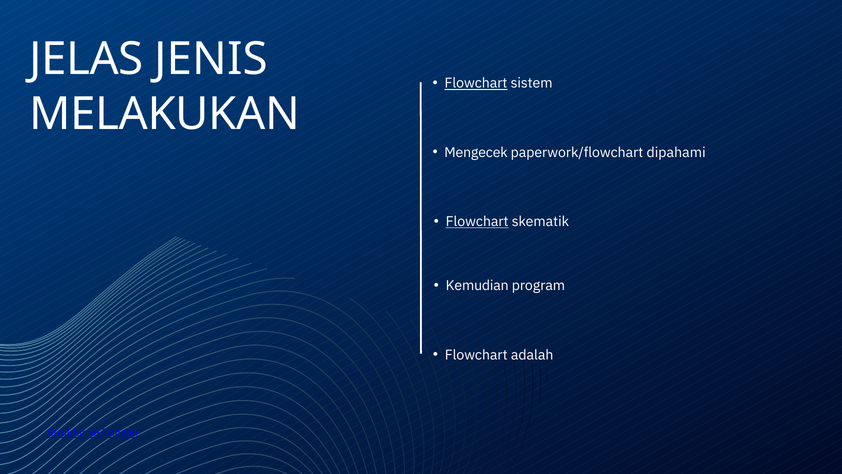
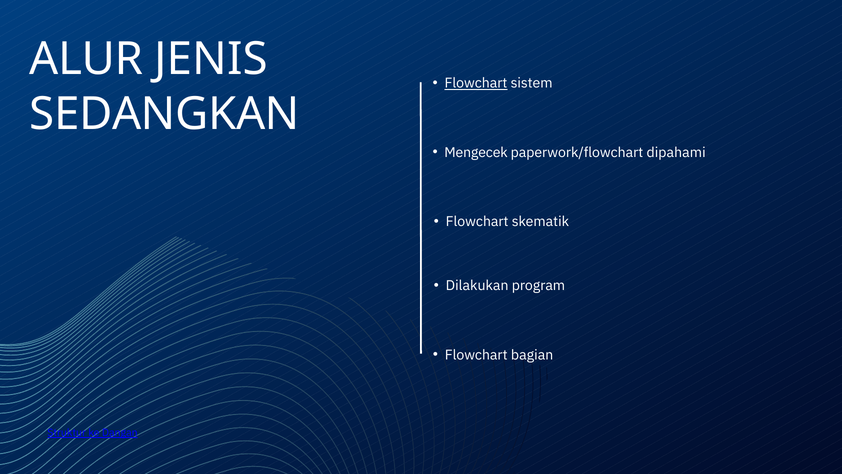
JELAS: JELAS -> ALUR
MELAKUKAN: MELAKUKAN -> SEDANGKAN
Flowchart at (477, 222) underline: present -> none
Kemudian: Kemudian -> Dilakukan
adalah: adalah -> bagian
